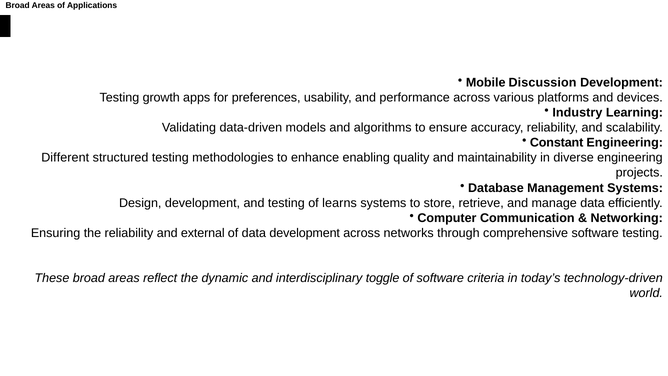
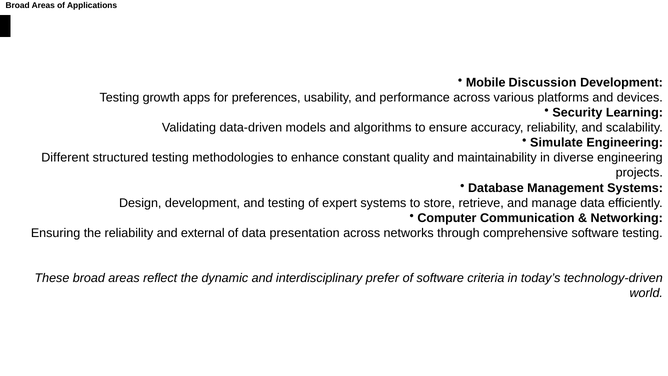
Industry: Industry -> Security
Constant: Constant -> Simulate
enabling: enabling -> constant
learns: learns -> expert
data development: development -> presentation
toggle: toggle -> prefer
